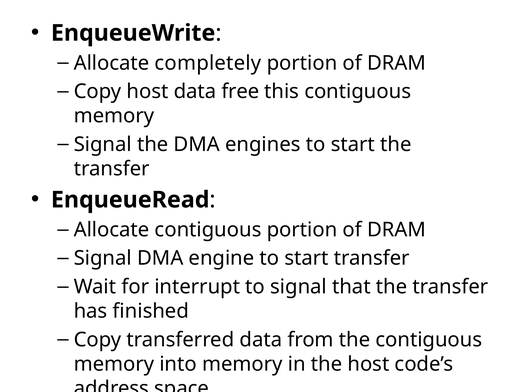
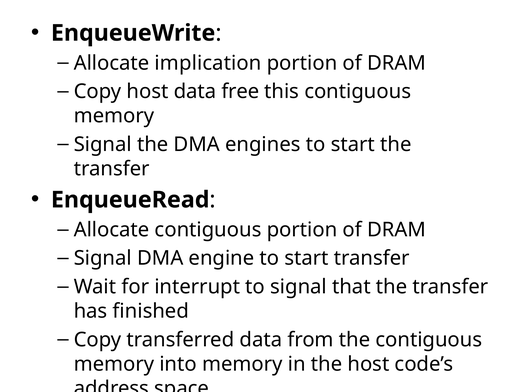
completely: completely -> implication
